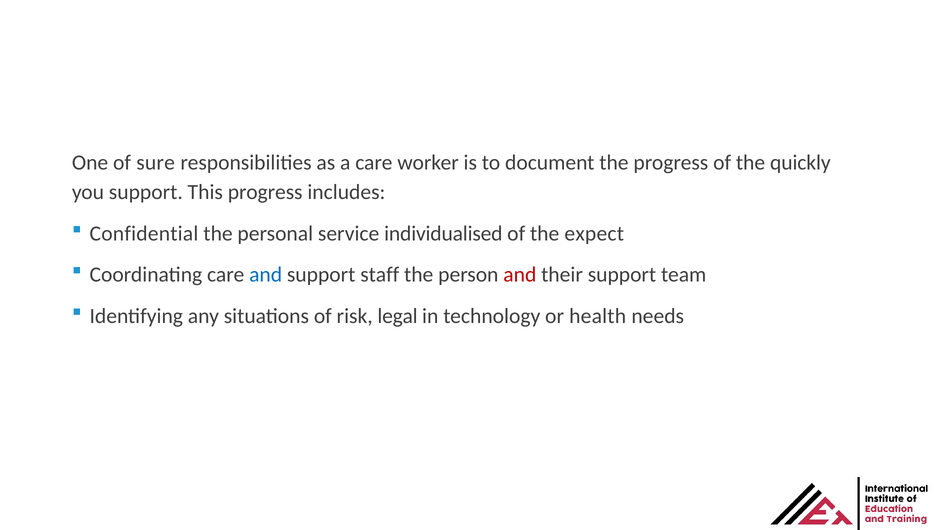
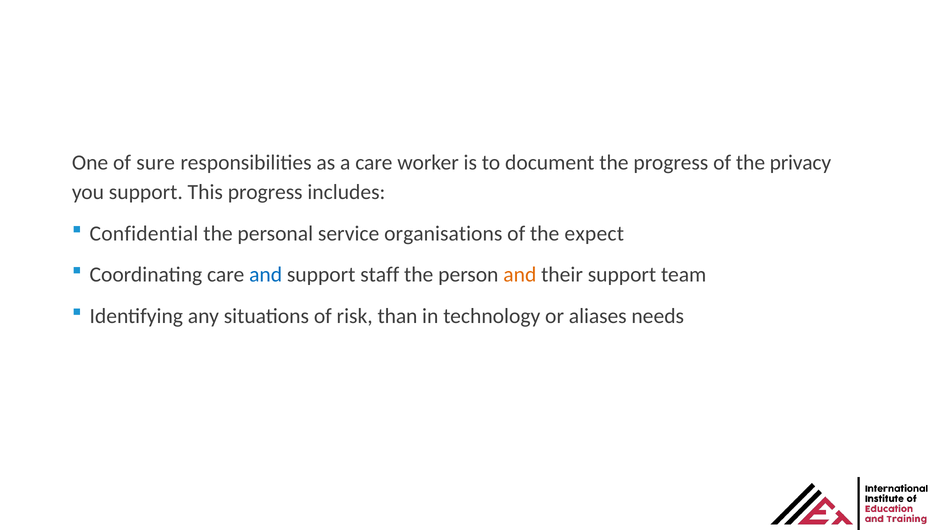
quickly: quickly -> privacy
individualised: individualised -> organisations
and at (520, 275) colour: red -> orange
legal: legal -> than
health: health -> aliases
